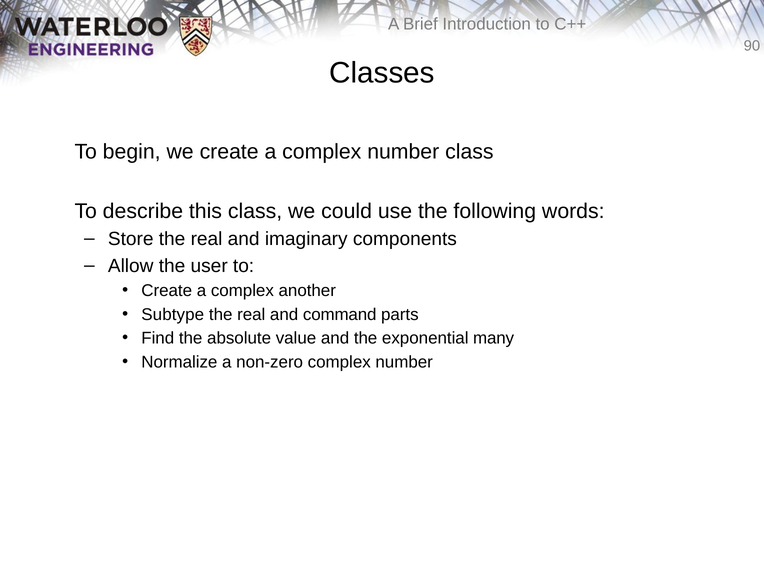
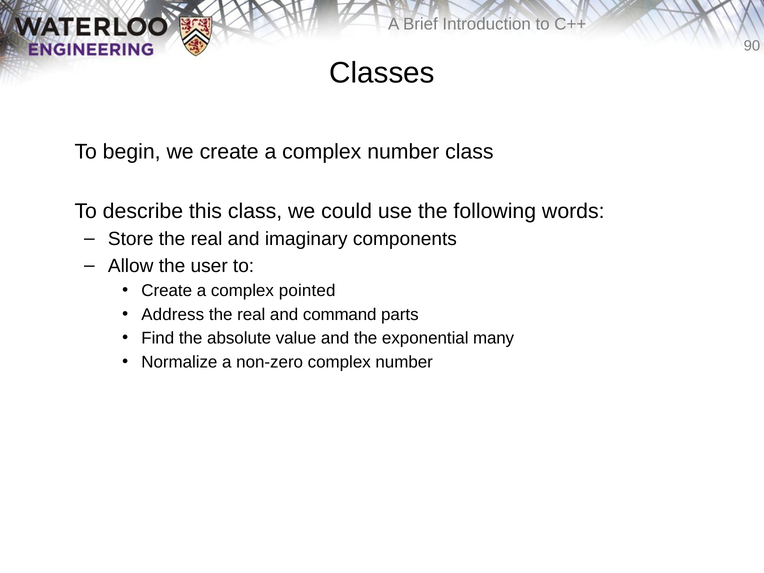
another: another -> pointed
Subtype: Subtype -> Address
